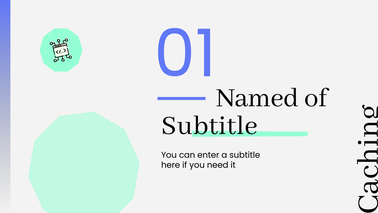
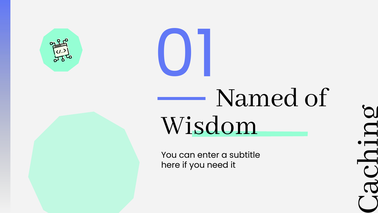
Subtitle at (210, 124): Subtitle -> Wisdom
